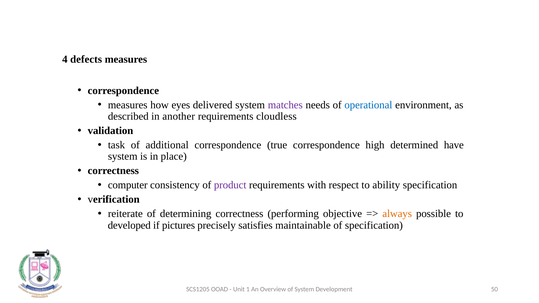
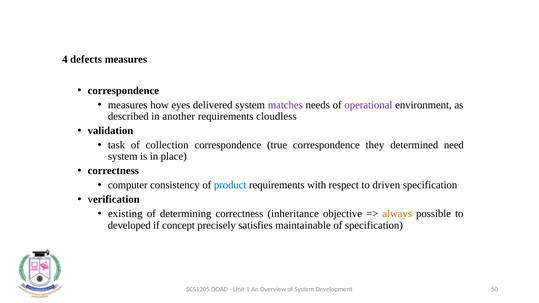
operational colour: blue -> purple
additional: additional -> collection
high: high -> they
have: have -> need
product colour: purple -> blue
ability: ability -> driven
reiterate: reiterate -> existing
performing: performing -> inheritance
pictures: pictures -> concept
